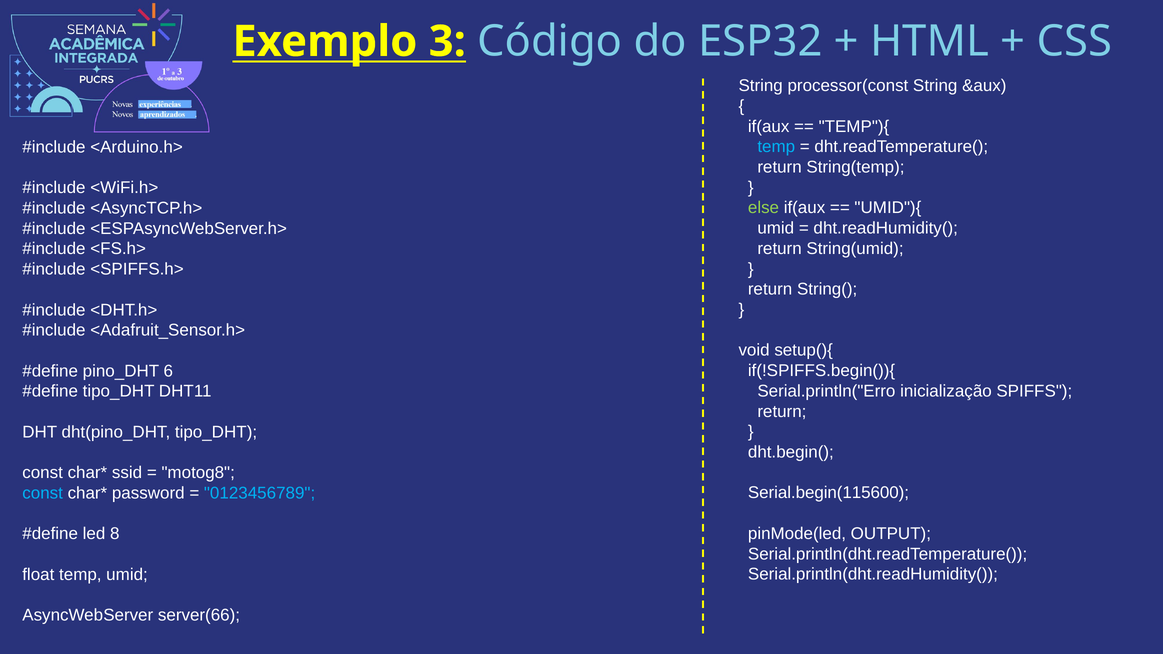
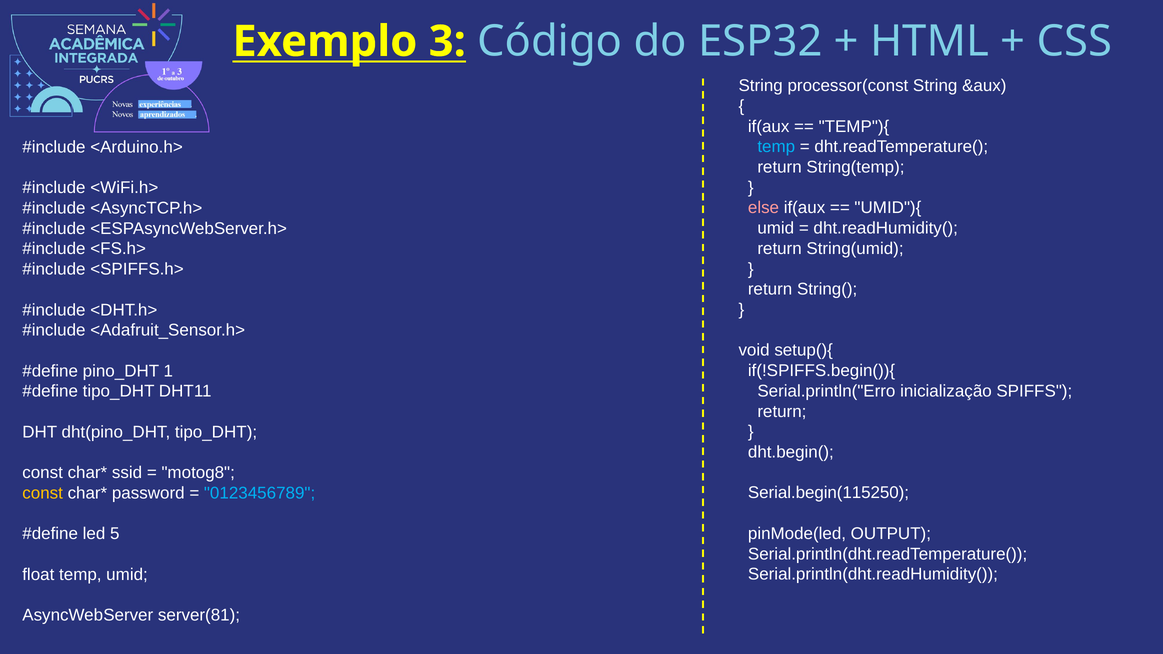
else colour: light green -> pink
6: 6 -> 1
Serial.begin(115600: Serial.begin(115600 -> Serial.begin(115250
const at (43, 493) colour: light blue -> yellow
8: 8 -> 5
server(66: server(66 -> server(81
